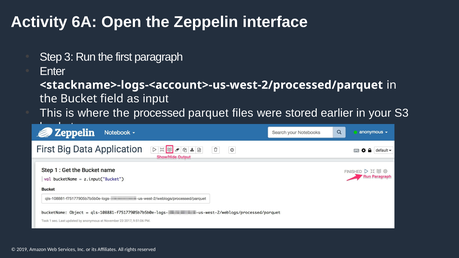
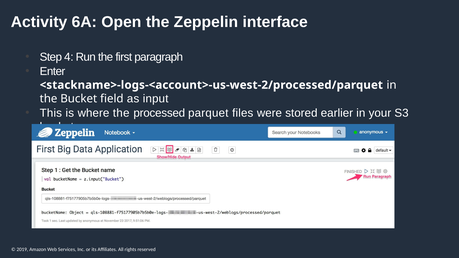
3: 3 -> 4
